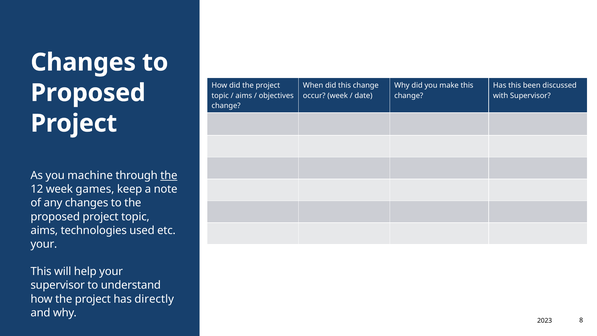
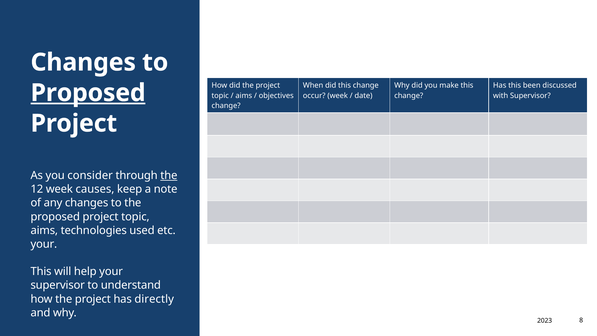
Proposed at (88, 93) underline: none -> present
machine: machine -> consider
games: games -> causes
